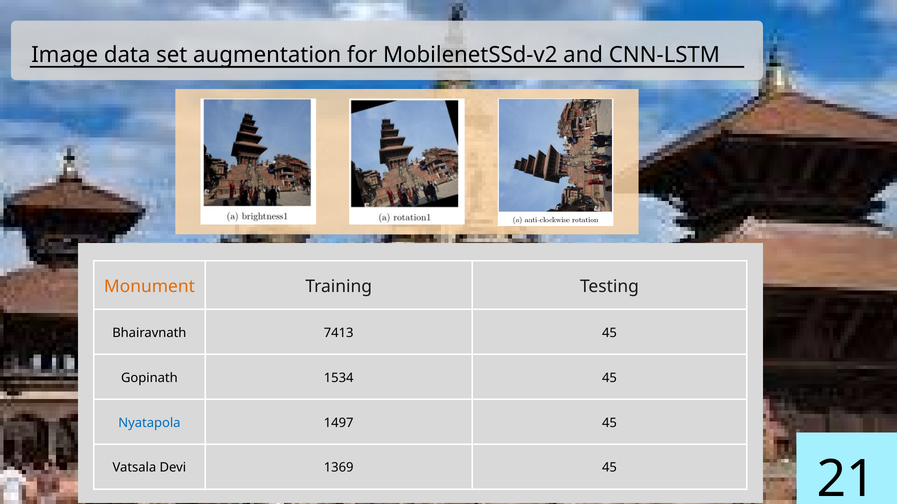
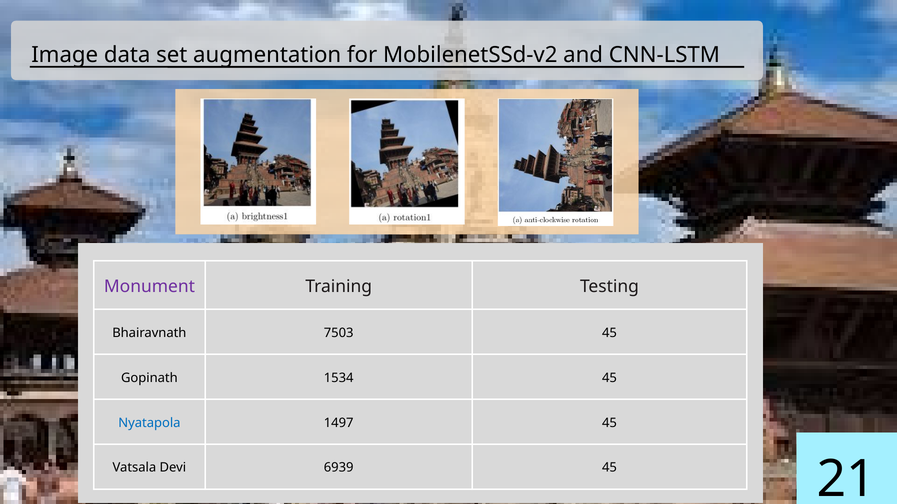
Monument colour: orange -> purple
7413: 7413 -> 7503
1369: 1369 -> 6939
